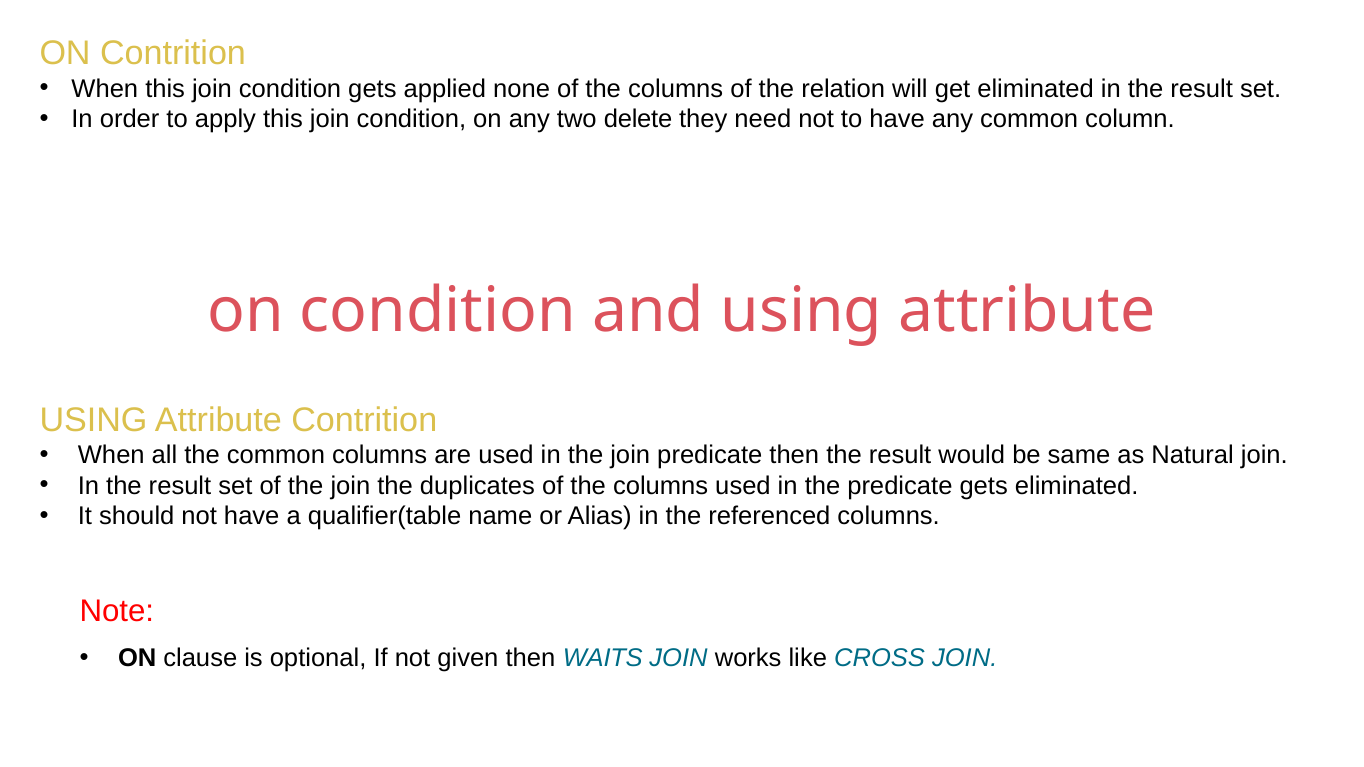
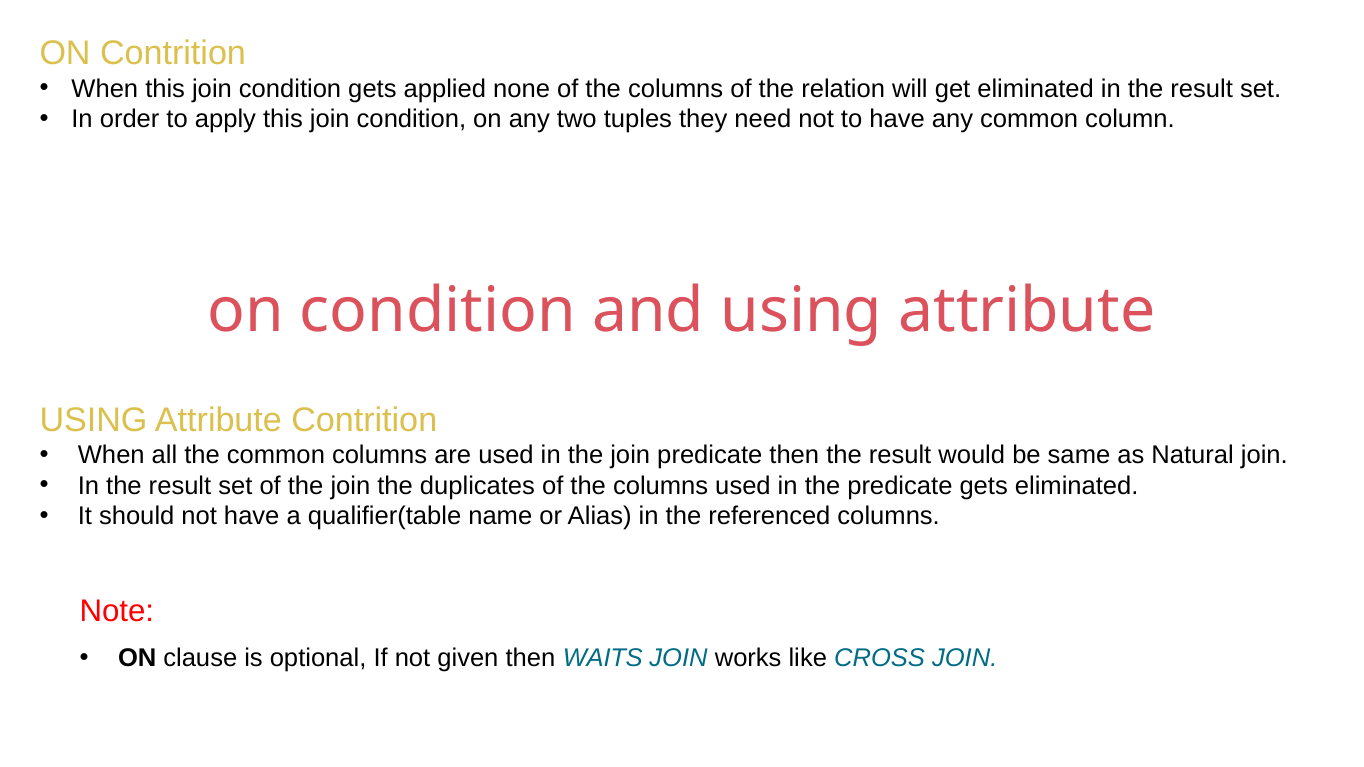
delete: delete -> tuples
